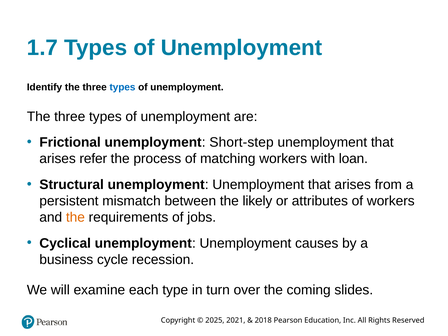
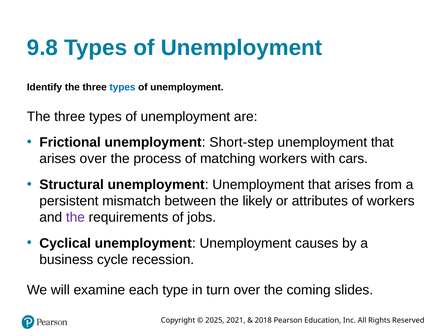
1.7: 1.7 -> 9.8
arises refer: refer -> over
loan: loan -> cars
the at (75, 217) colour: orange -> purple
